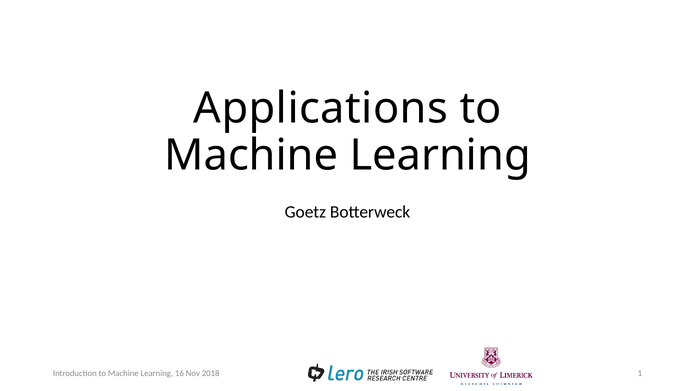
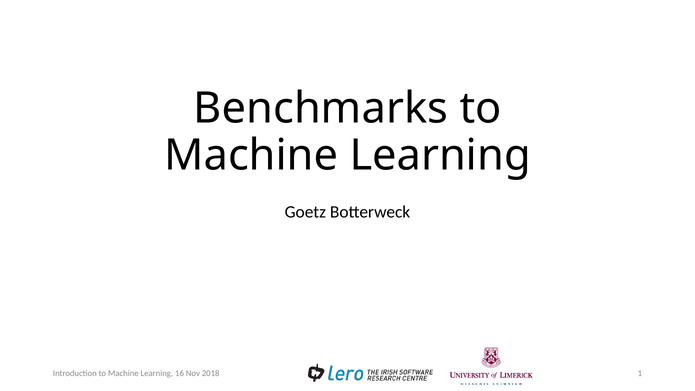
Applications: Applications -> Benchmarks
